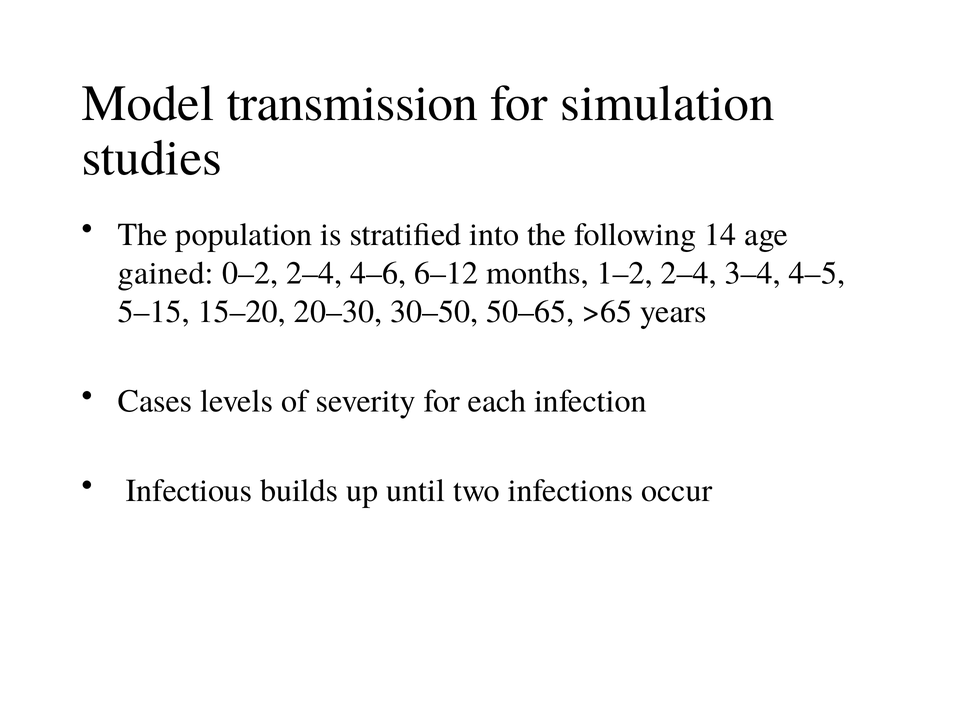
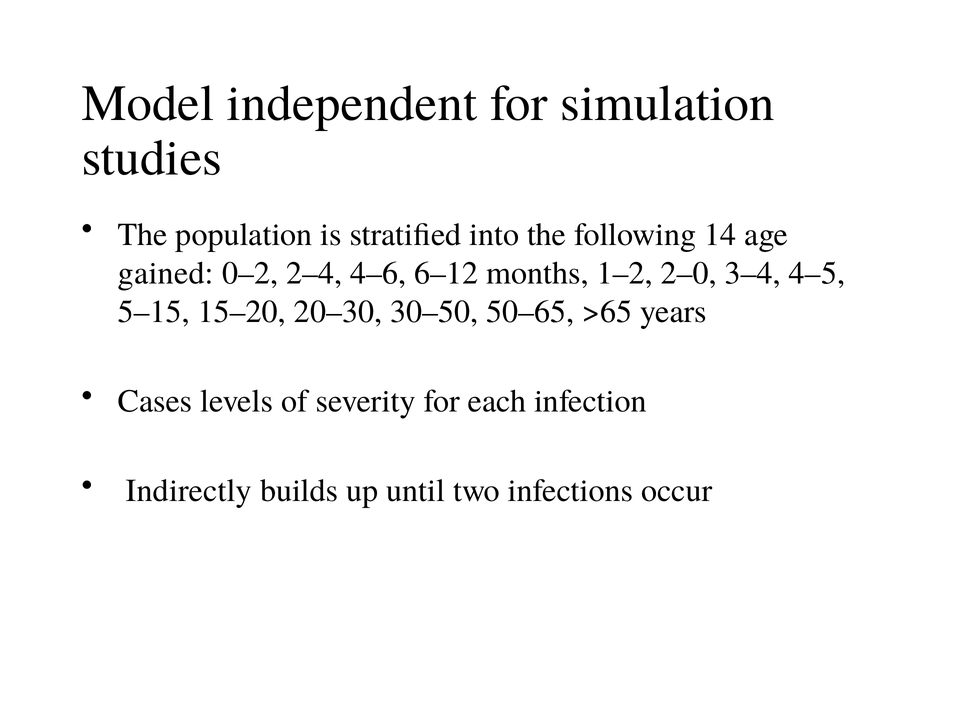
transmission: transmission -> independent
1–2 2–4: 2–4 -> 2–0
Infectious: Infectious -> Indirectly
